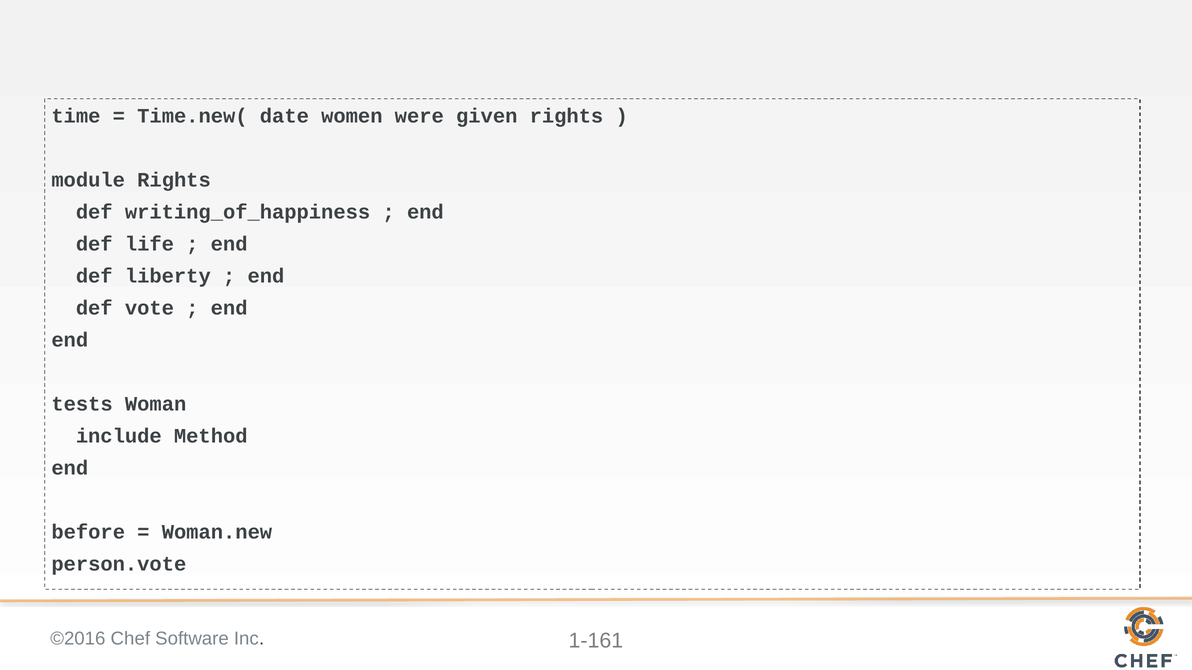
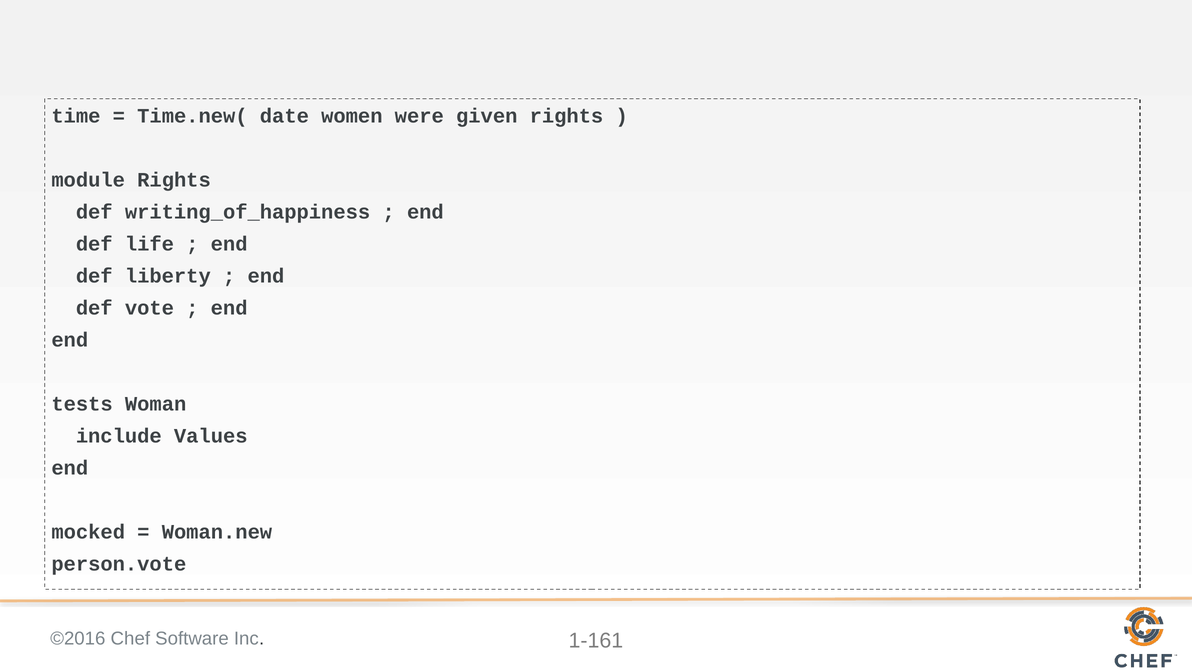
Method: Method -> Values
before: before -> mocked
